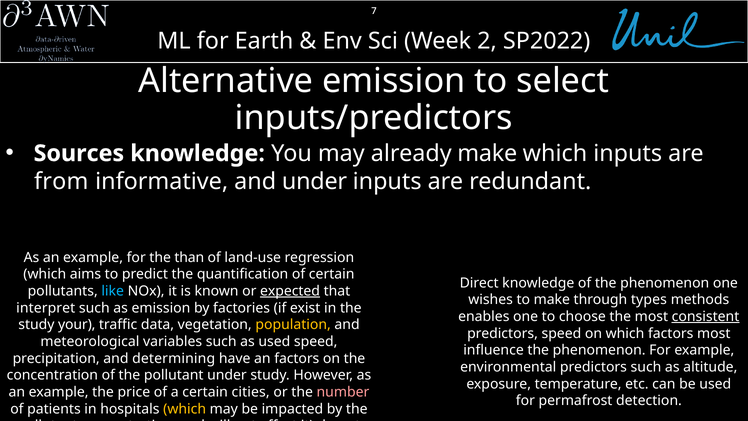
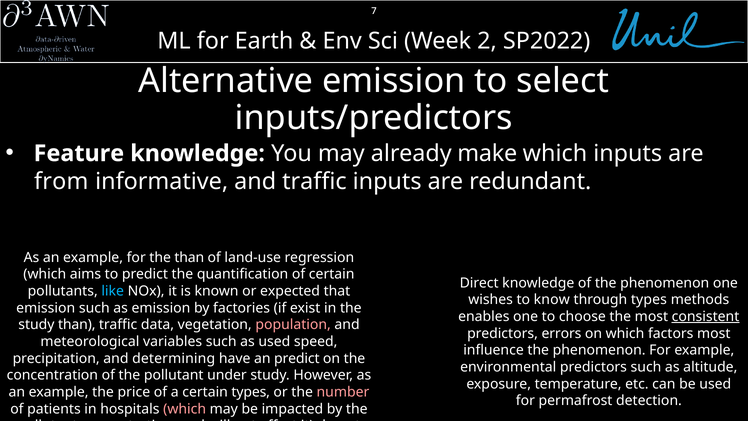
Sources: Sources -> Feature
and under: under -> traffic
expected underline: present -> none
to make: make -> know
interpret at (46, 308): interpret -> emission
study your: your -> than
population colour: yellow -> pink
predictors speed: speed -> errors
an factors: factors -> predict
certain cities: cities -> types
which at (185, 409) colour: yellow -> pink
